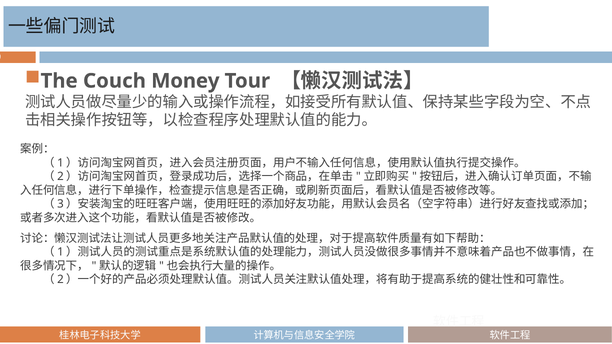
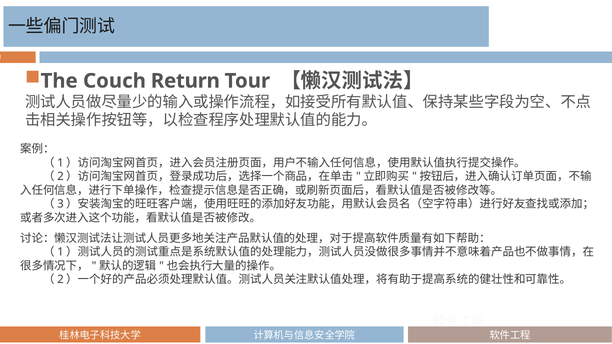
Money: Money -> Return
